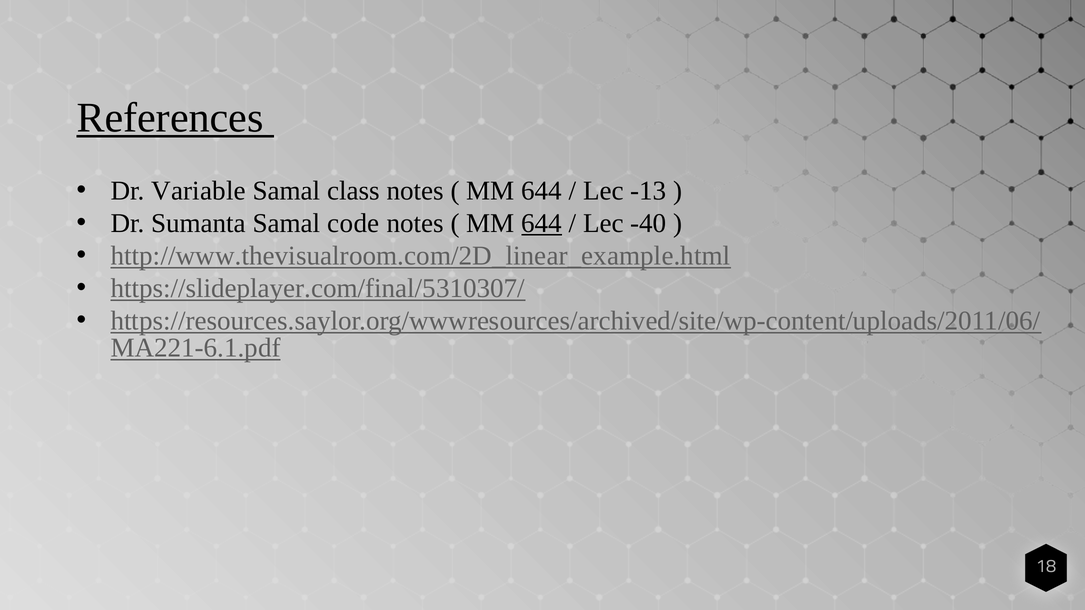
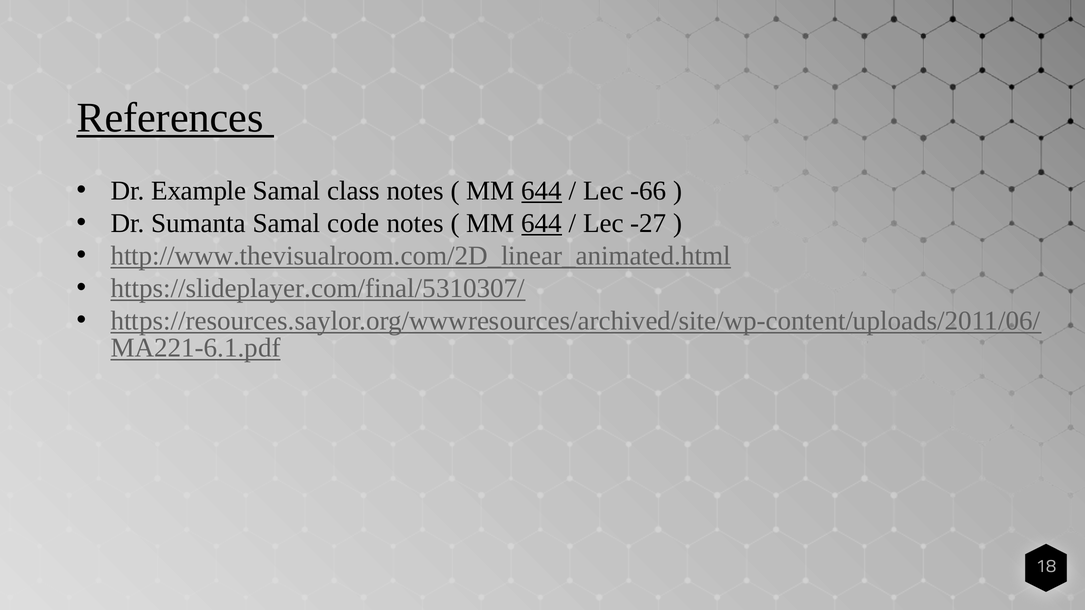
Variable: Variable -> Example
644 at (542, 191) underline: none -> present
-13: -13 -> -66
-40: -40 -> -27
http://www.thevisualroom.com/2D_linear_example.html: http://www.thevisualroom.com/2D_linear_example.html -> http://www.thevisualroom.com/2D_linear_animated.html
